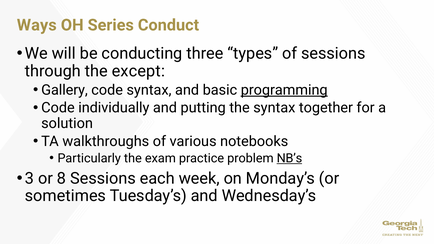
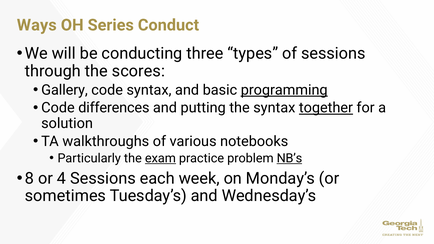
except: except -> scores
individually: individually -> differences
together underline: none -> present
exam underline: none -> present
3: 3 -> 8
8: 8 -> 4
